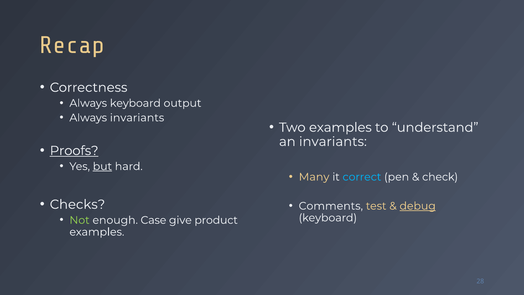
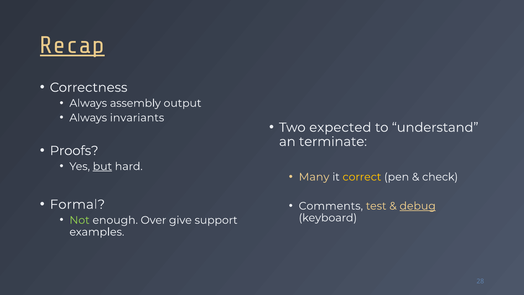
Recap underline: none -> present
Always keyboard: keyboard -> assembly
Two examples: examples -> expected
an invariants: invariants -> terminate
Proofs underline: present -> none
correct colour: light blue -> yellow
Checks: Checks -> Formal
Case: Case -> Over
product: product -> support
